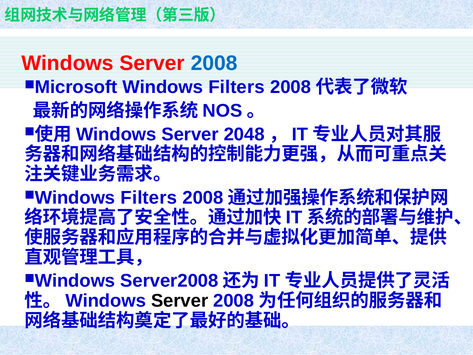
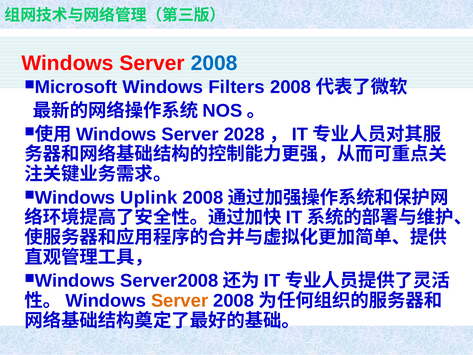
2048: 2048 -> 2028
Filters at (149, 198): Filters -> Uplink
Server at (180, 301) colour: black -> orange
